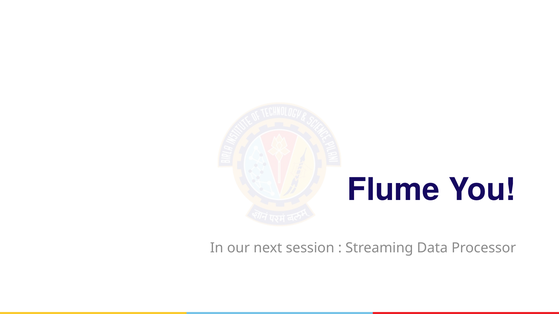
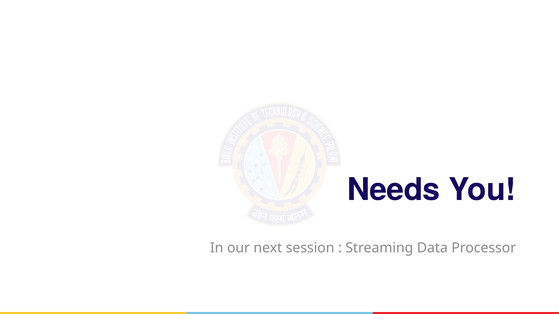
Flume: Flume -> Needs
